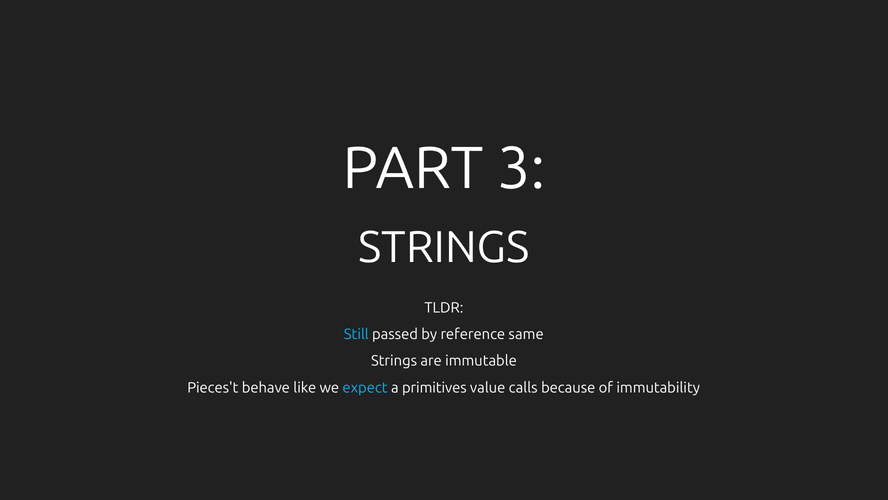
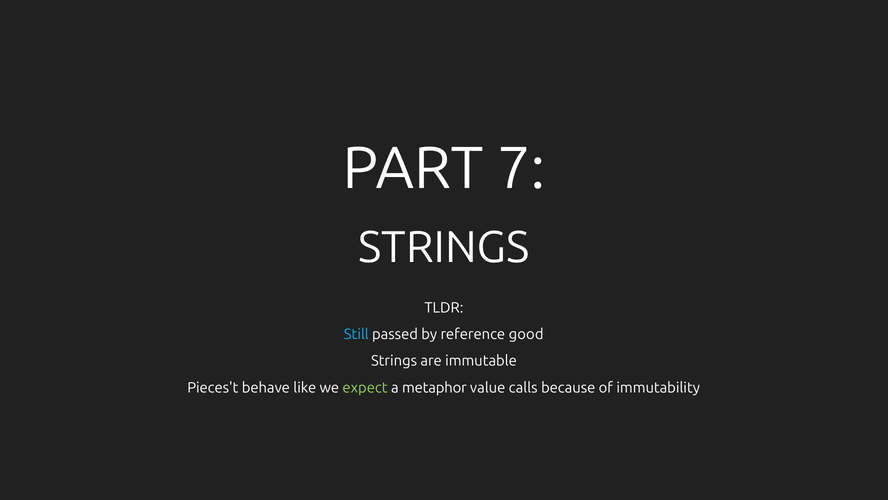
3: 3 -> 7
same: same -> good
expect colour: light blue -> light green
primitives: primitives -> metaphor
